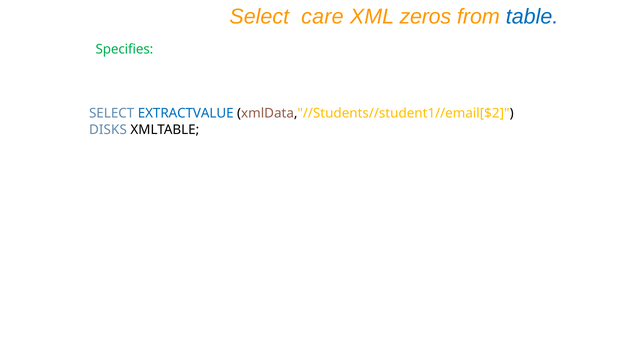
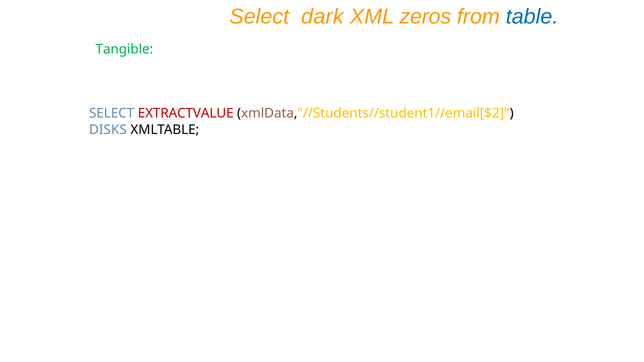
care: care -> dark
Specifies: Specifies -> Tangible
EXTRACTVALUE colour: blue -> red
